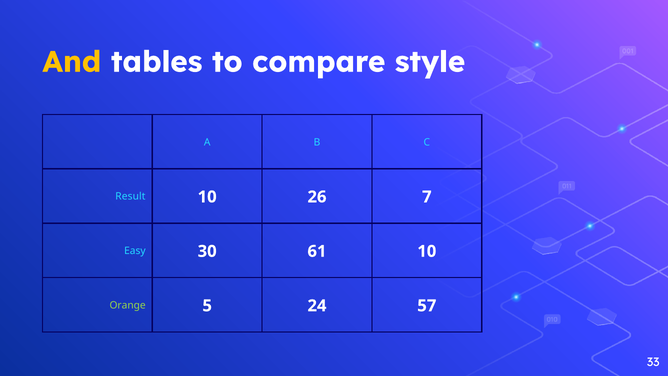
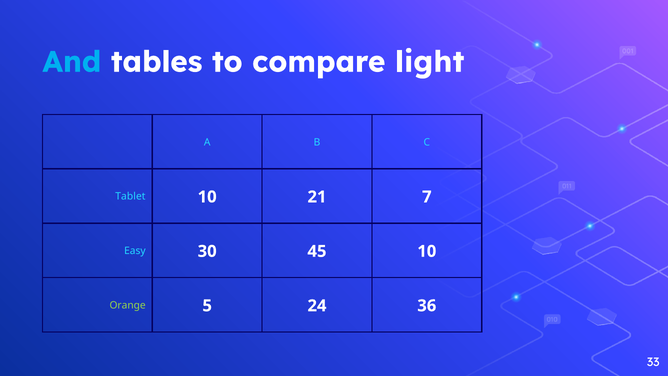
And colour: yellow -> light blue
style: style -> light
Result: Result -> Tablet
26: 26 -> 21
61: 61 -> 45
57: 57 -> 36
